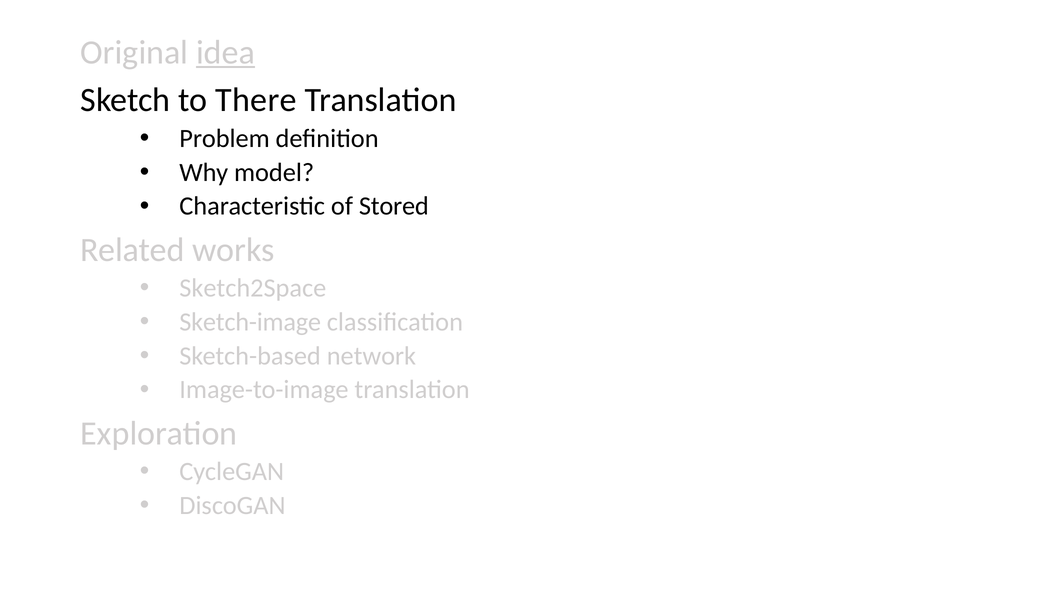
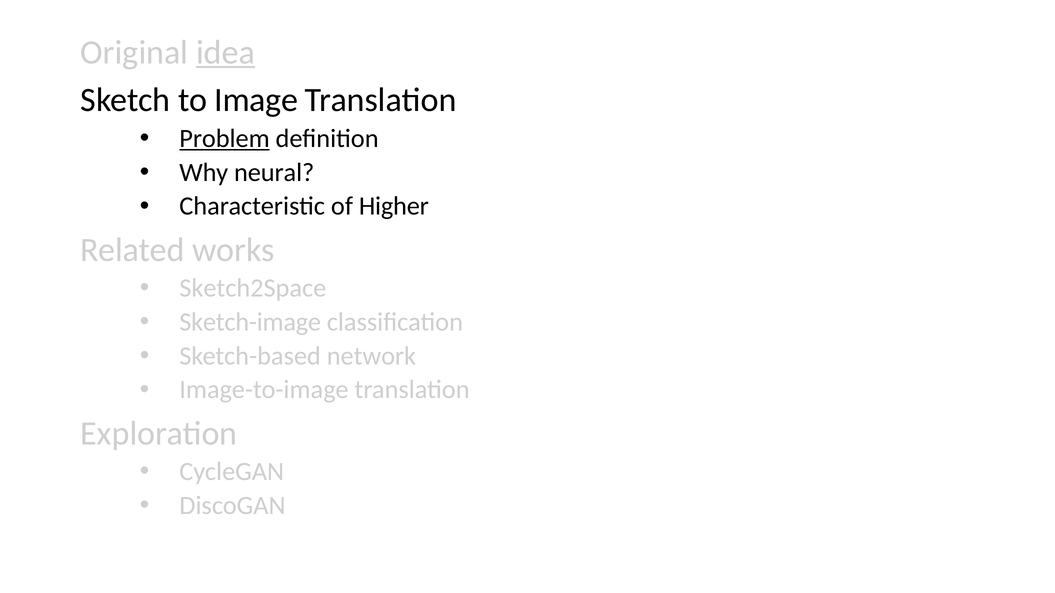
There: There -> Image
Problem underline: none -> present
model: model -> neural
Stored: Stored -> Higher
